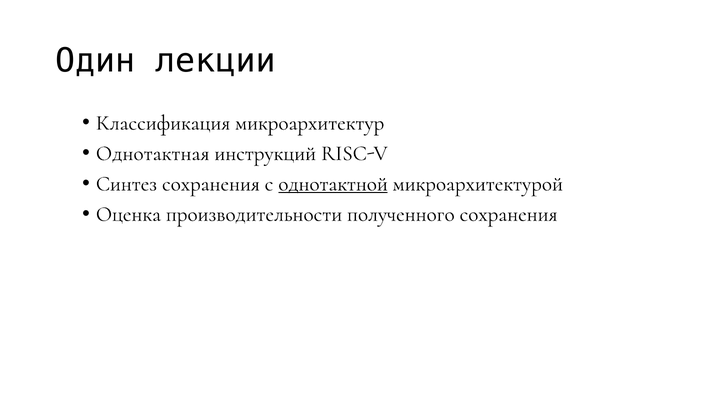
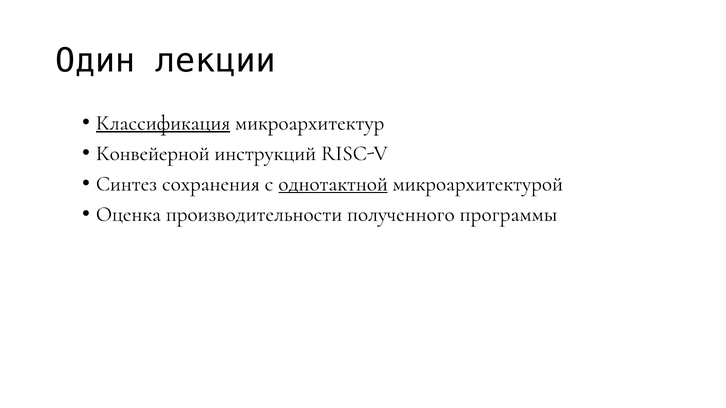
Классификация underline: none -> present
Однотактная: Однотактная -> Конвейерной
полученного сохранения: сохранения -> программы
